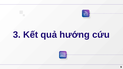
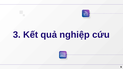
hướng: hướng -> nghiệp
